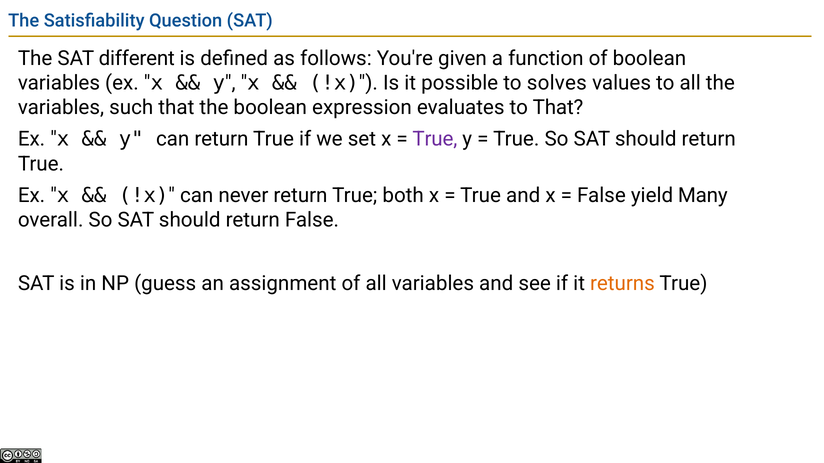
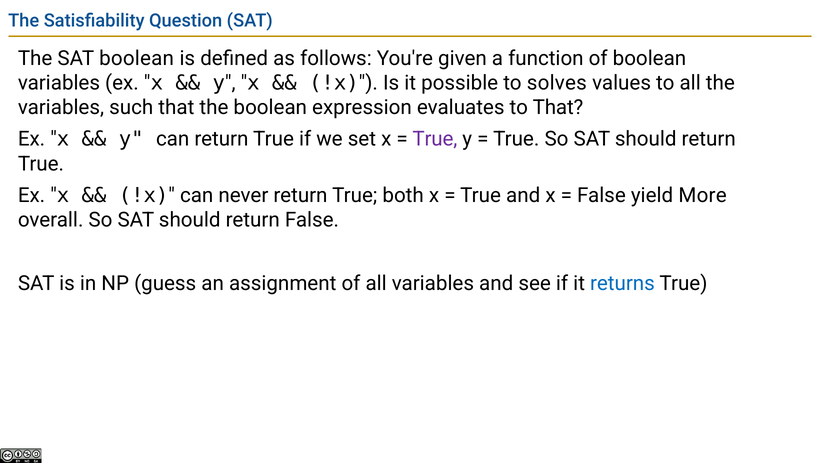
SAT different: different -> boolean
Many: Many -> More
returns colour: orange -> blue
